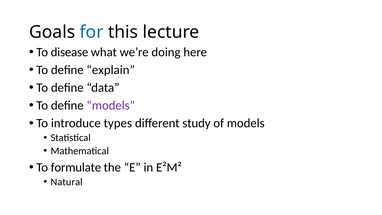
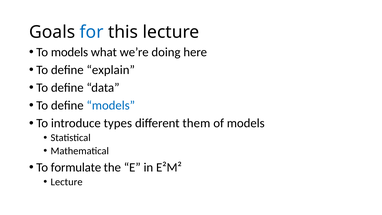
To disease: disease -> models
models at (111, 105) colour: purple -> blue
study: study -> them
Natural at (67, 182): Natural -> Lecture
